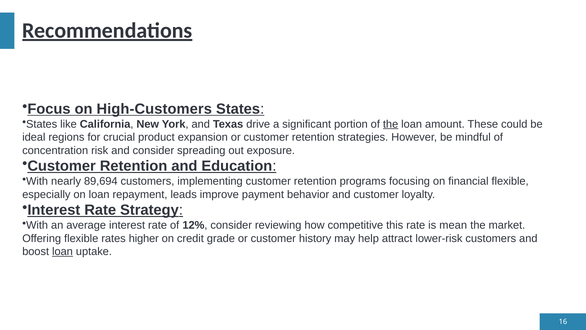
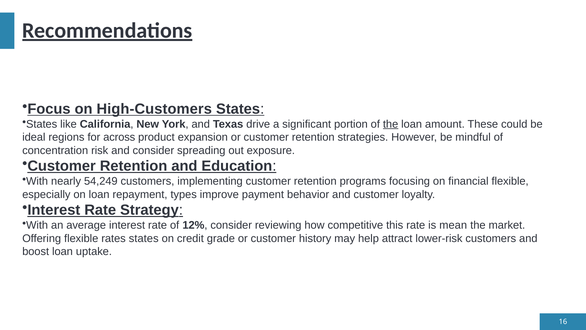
crucial: crucial -> across
89,694: 89,694 -> 54,249
leads: leads -> types
rates higher: higher -> states
loan at (62, 251) underline: present -> none
